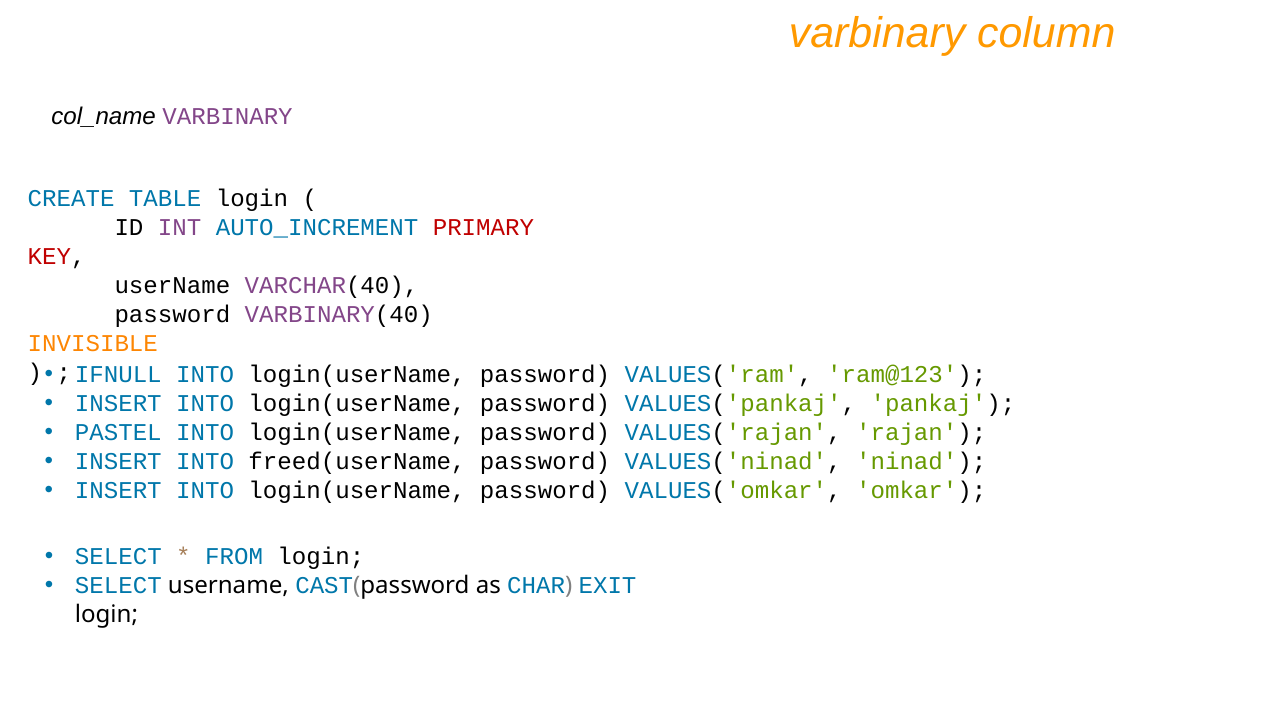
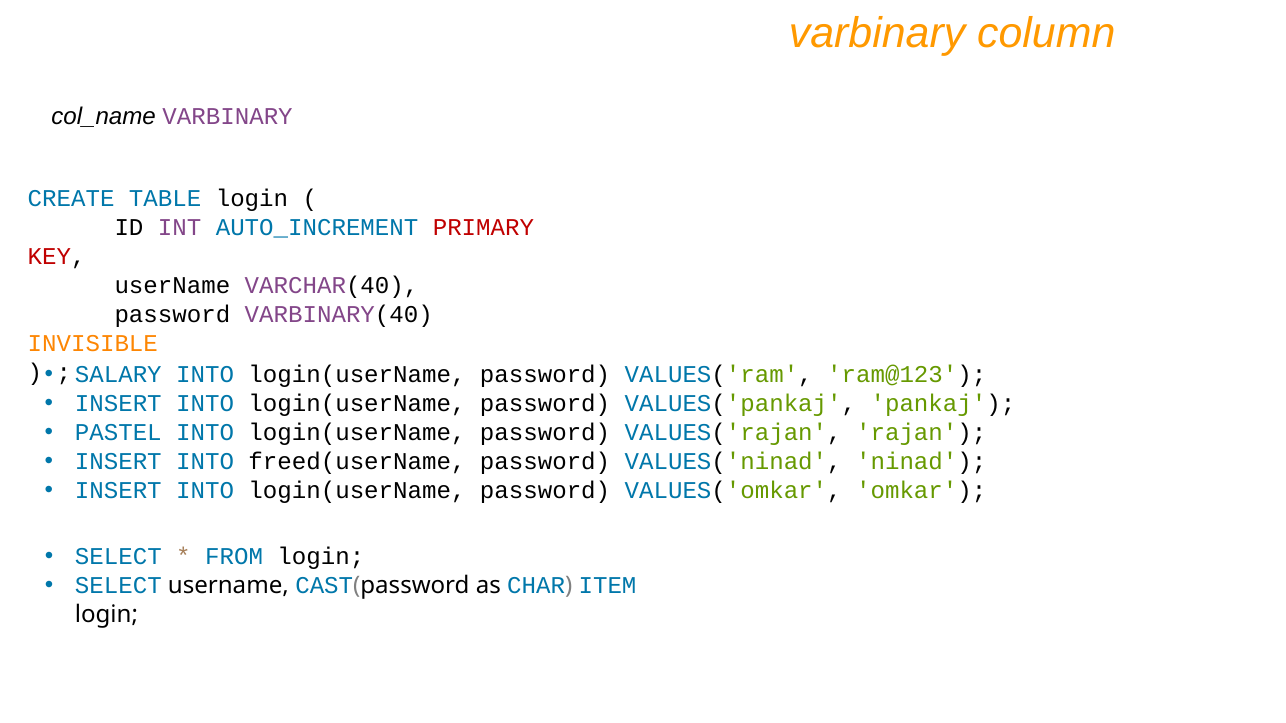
IFNULL: IFNULL -> SALARY
EXIT: EXIT -> ITEM
